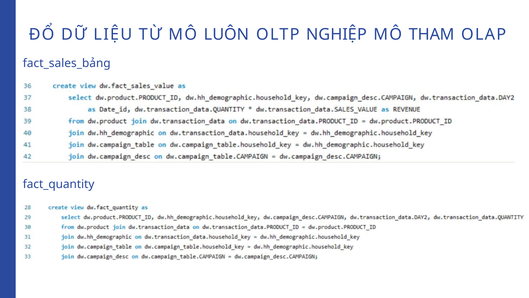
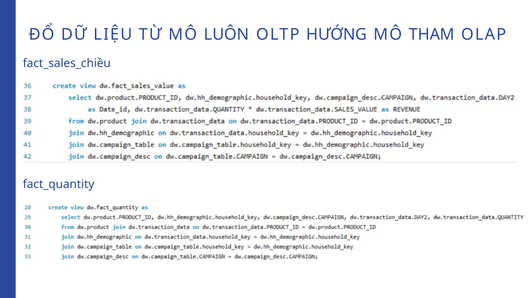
NGHIỆP: NGHIỆP -> HƯỚNG
fact_sales_bảng: fact_sales_bảng -> fact_sales_chiều
